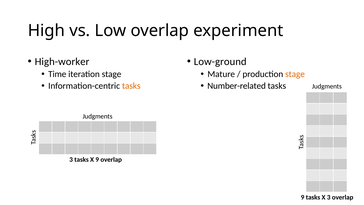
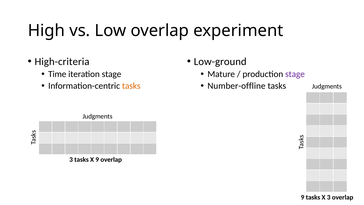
High-worker: High-worker -> High-criteria
stage at (295, 74) colour: orange -> purple
Number-related: Number-related -> Number-offline
